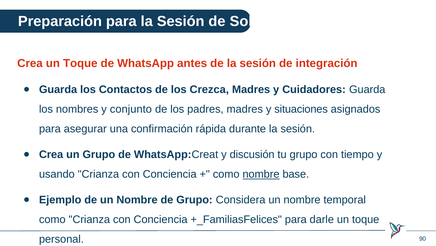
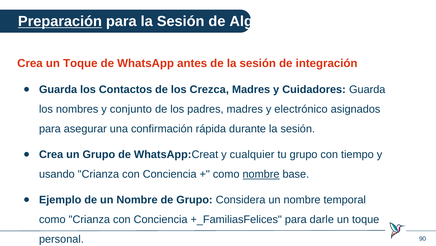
Preparación underline: none -> present
Solo: Solo -> Algo
situaciones: situaciones -> electrónico
discusión: discusión -> cualquier
